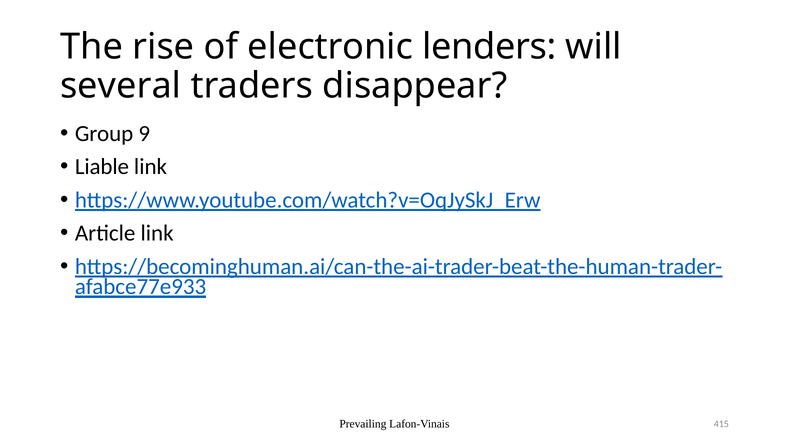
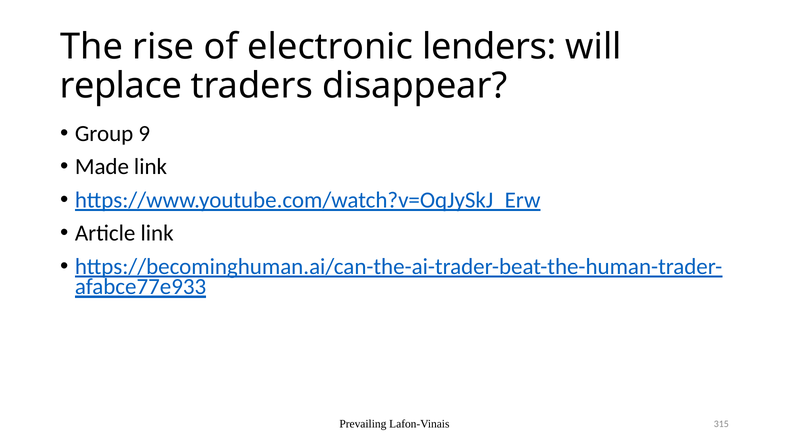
several: several -> replace
Liable: Liable -> Made
415: 415 -> 315
